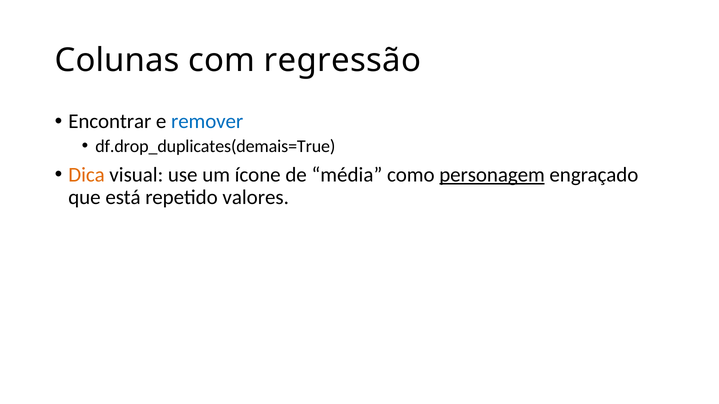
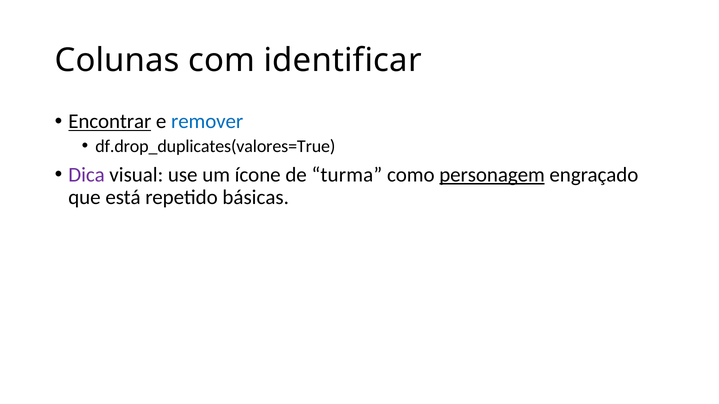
regressão: regressão -> identificar
Encontrar underline: none -> present
df.drop_duplicates(demais=True: df.drop_duplicates(demais=True -> df.drop_duplicates(valores=True
Dica colour: orange -> purple
média: média -> turma
valores: valores -> básicas
